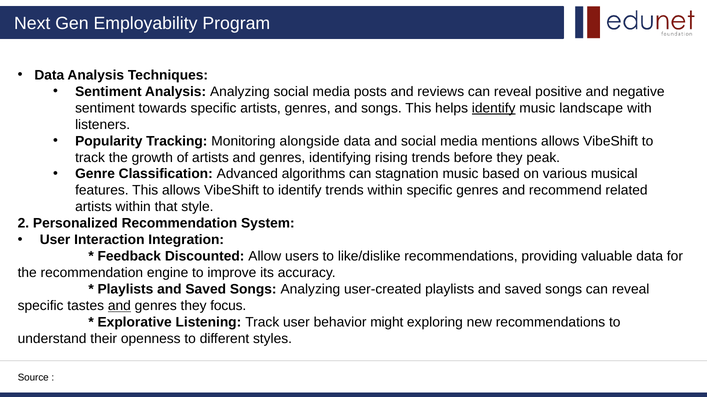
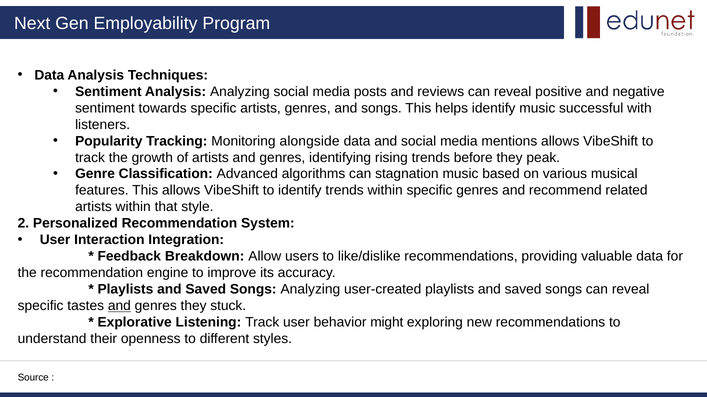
identify at (494, 108) underline: present -> none
landscape: landscape -> successful
Discounted: Discounted -> Breakdown
focus: focus -> stuck
